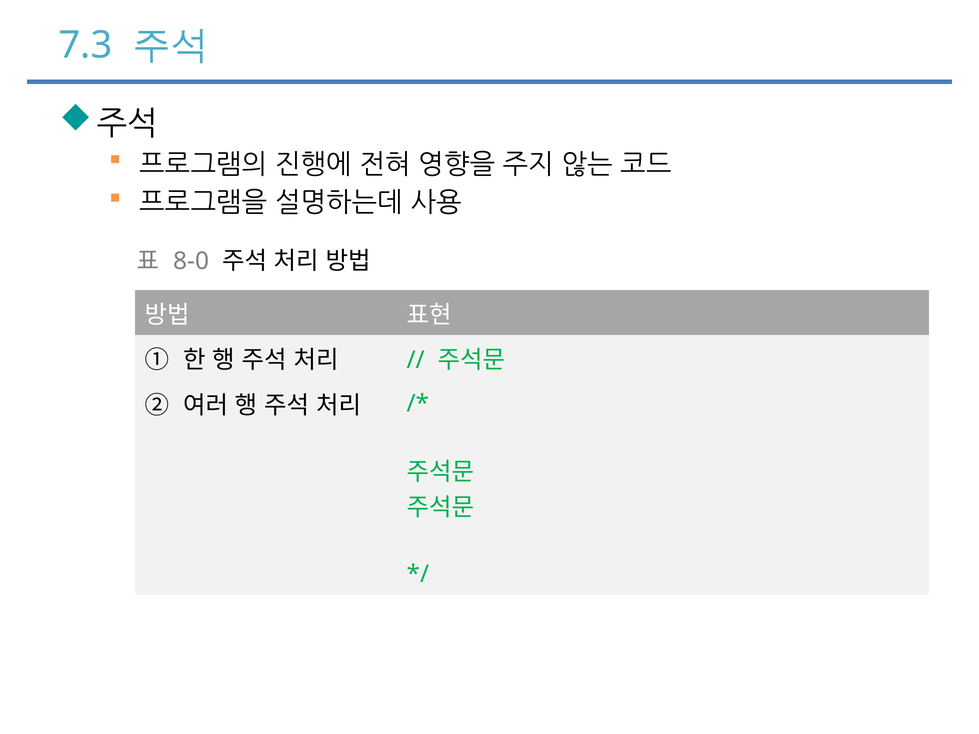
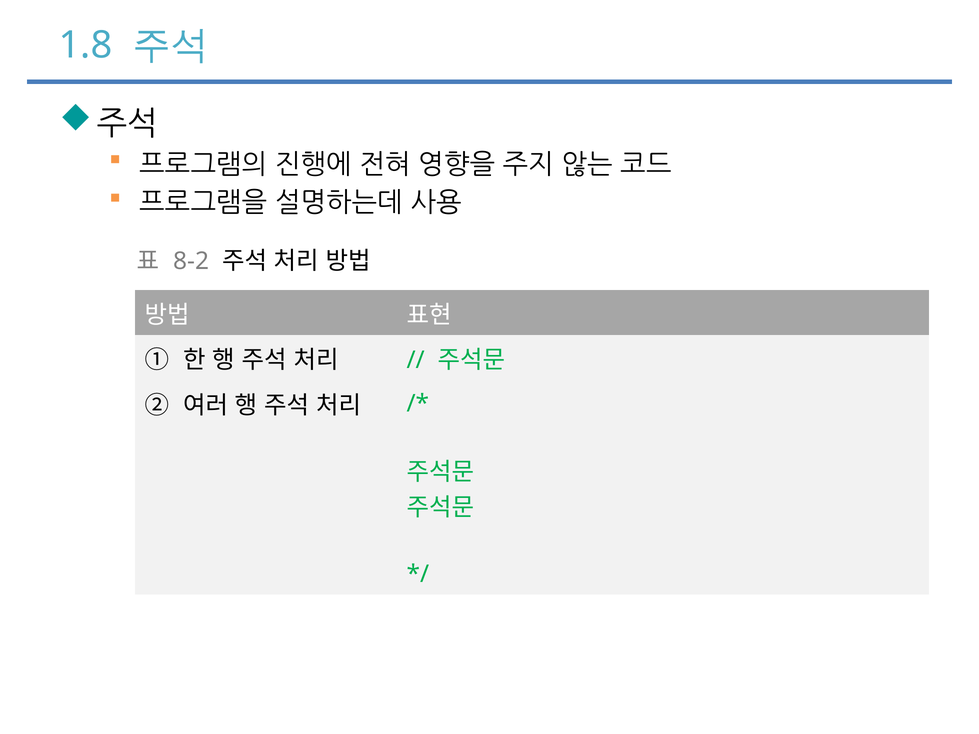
7.3: 7.3 -> 1.8
8-0: 8-0 -> 8-2
